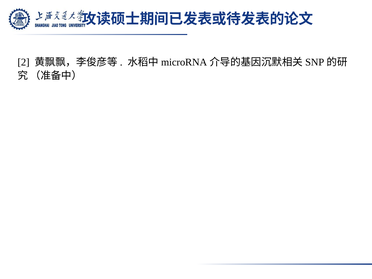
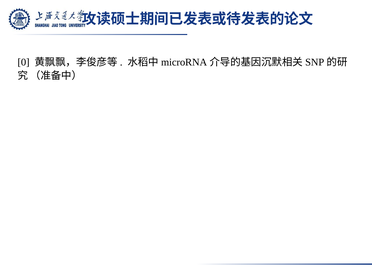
2: 2 -> 0
